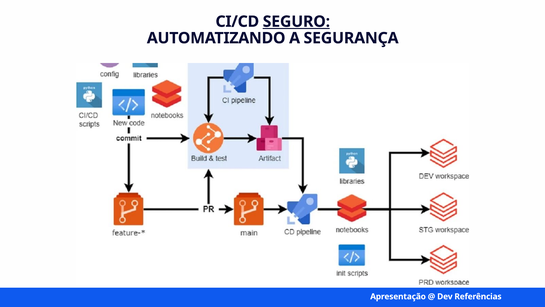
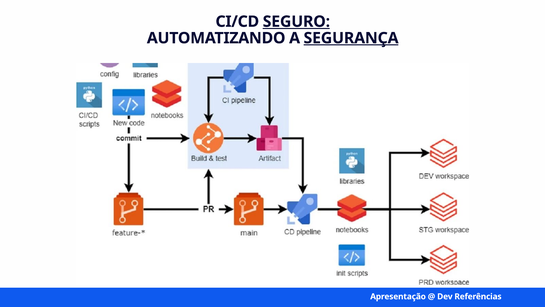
SEGURANÇA underline: none -> present
